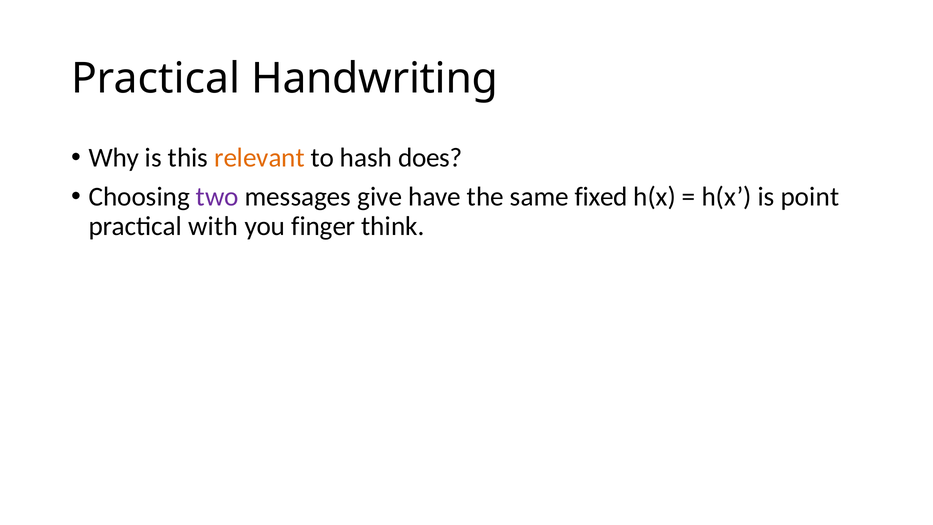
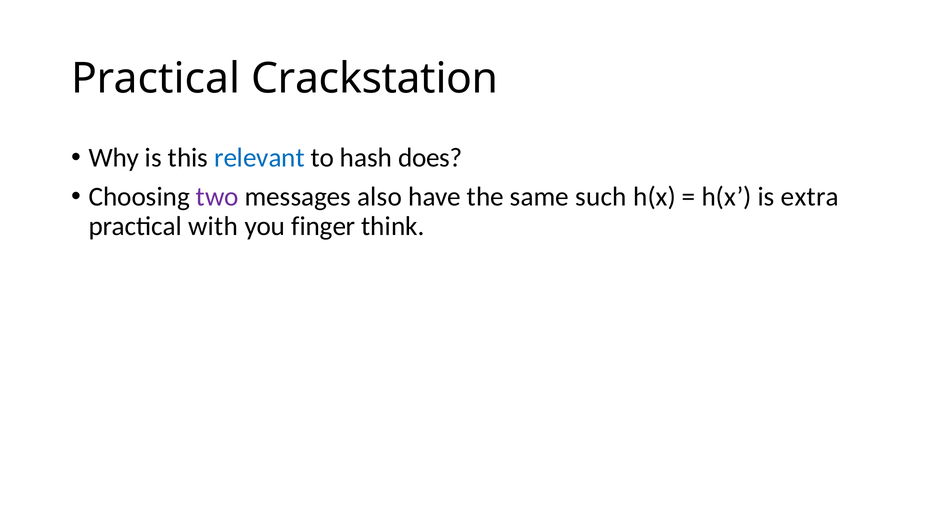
Handwriting: Handwriting -> Crackstation
relevant colour: orange -> blue
give: give -> also
fixed: fixed -> such
point: point -> extra
